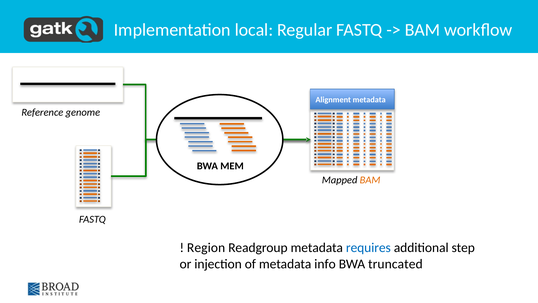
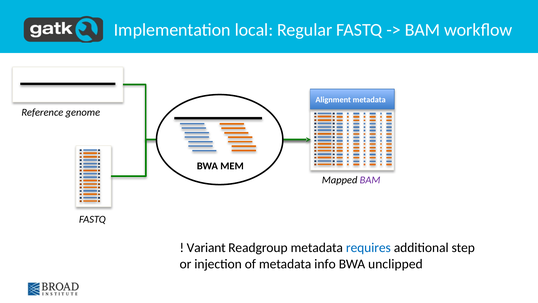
BAM at (370, 180) colour: orange -> purple
Region: Region -> Variant
truncated: truncated -> unclipped
